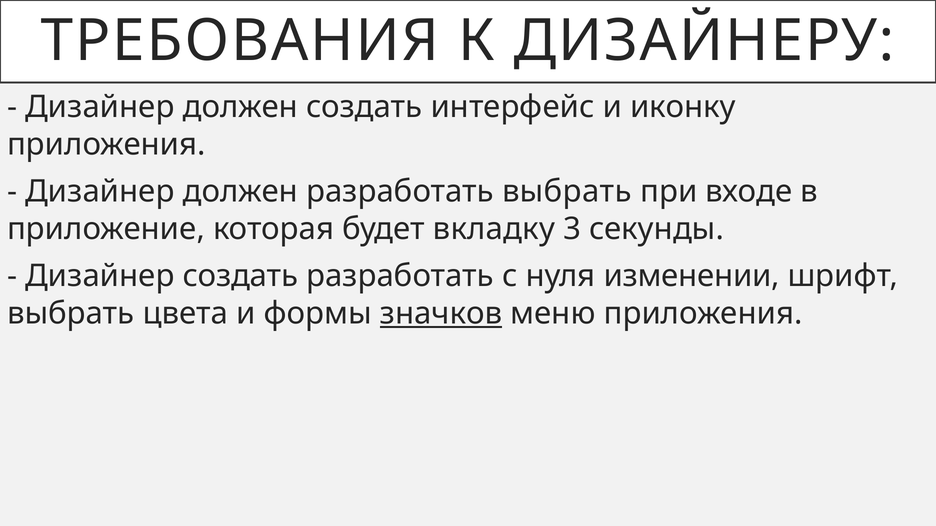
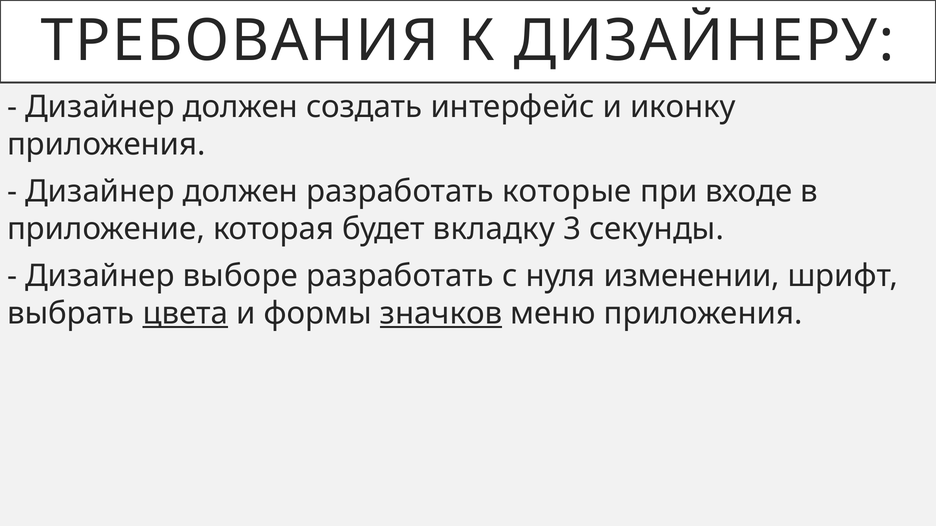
разработать выбрать: выбрать -> которые
Дизайнер создать: создать -> выборе
цвета underline: none -> present
